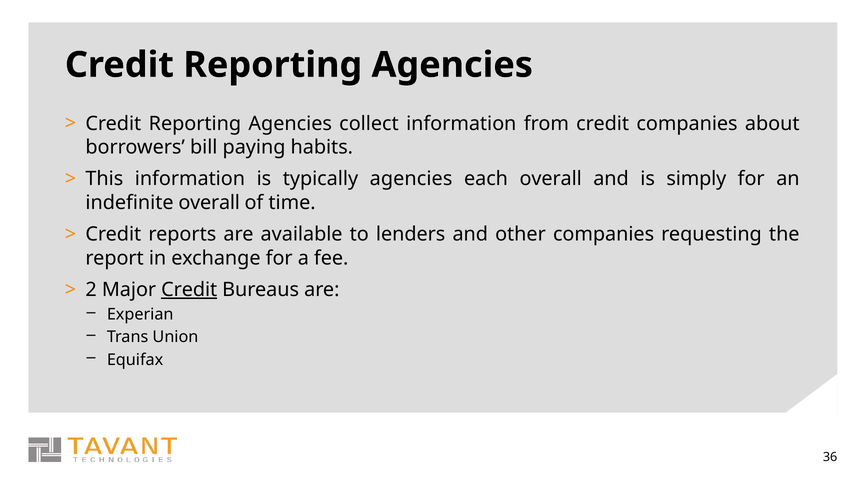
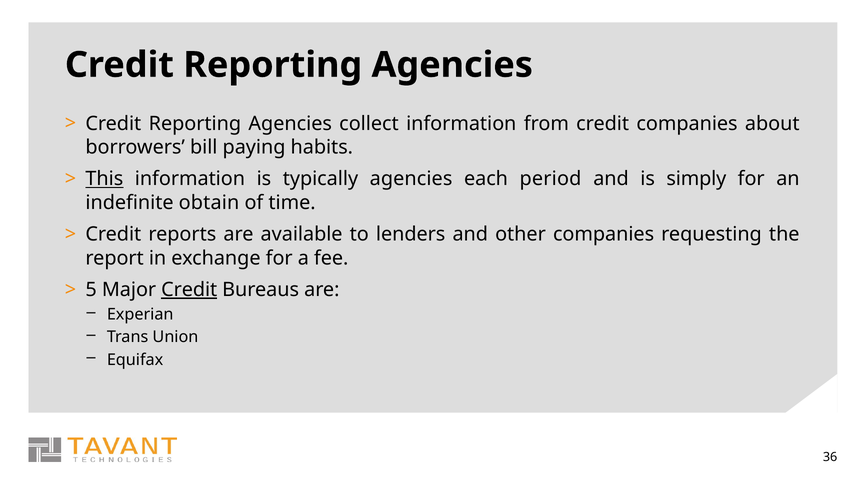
This underline: none -> present
each overall: overall -> period
indefinite overall: overall -> obtain
2: 2 -> 5
